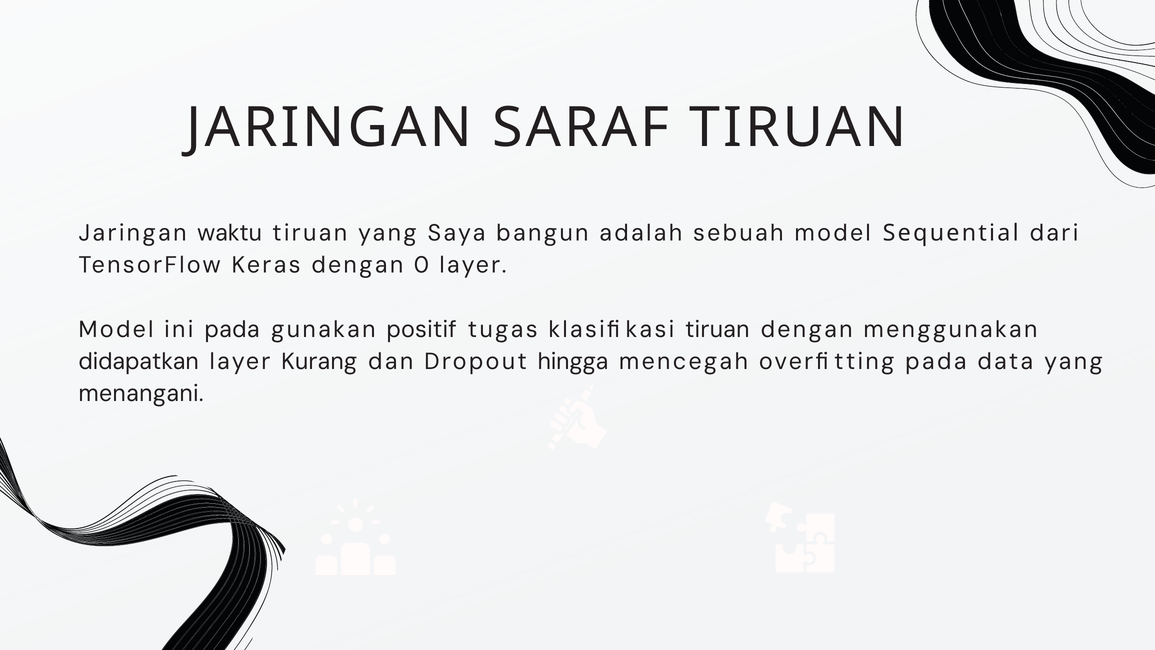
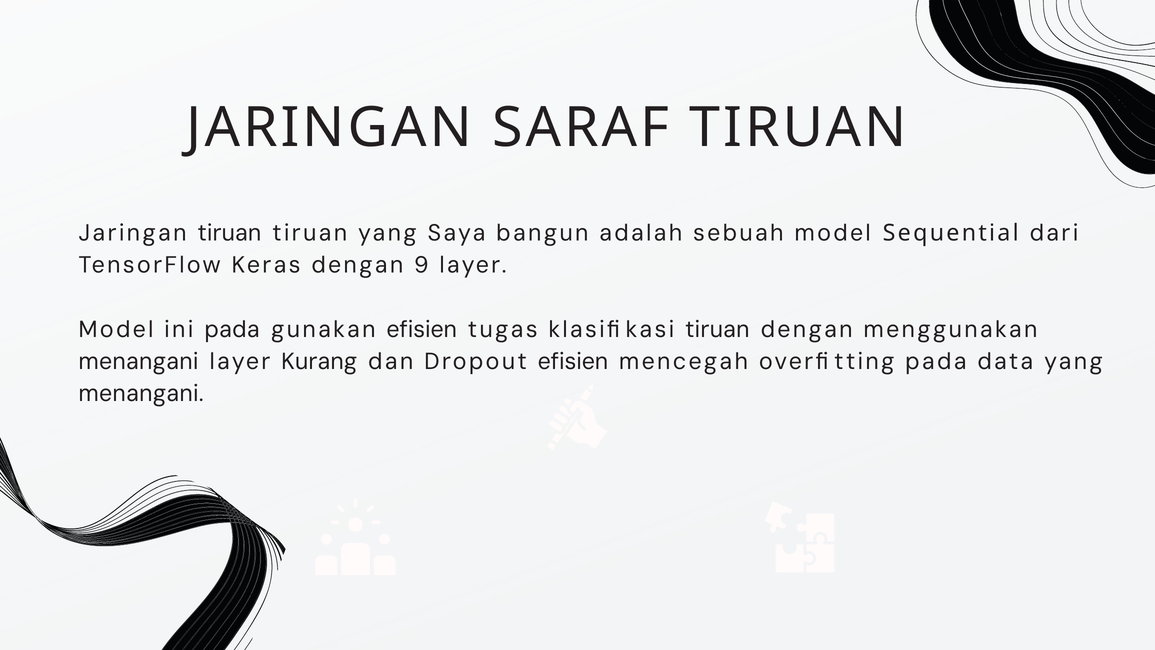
Jaringan waktu: waktu -> tiruan
0: 0 -> 9
gunakan positif: positif -> efisien
didapatkan at (139, 361): didapatkan -> menangani
Dropout hingga: hingga -> efisien
